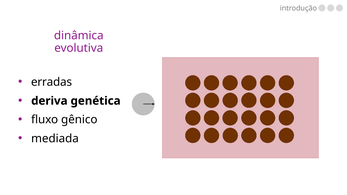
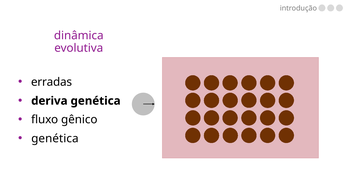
mediada at (55, 139): mediada -> genética
